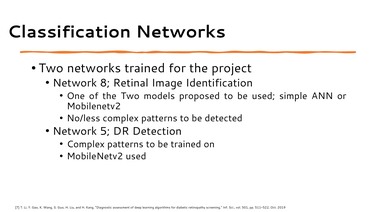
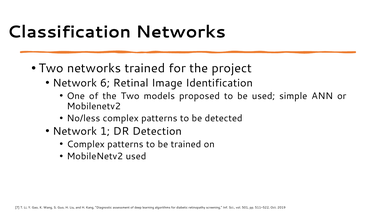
8: 8 -> 6
5: 5 -> 1
